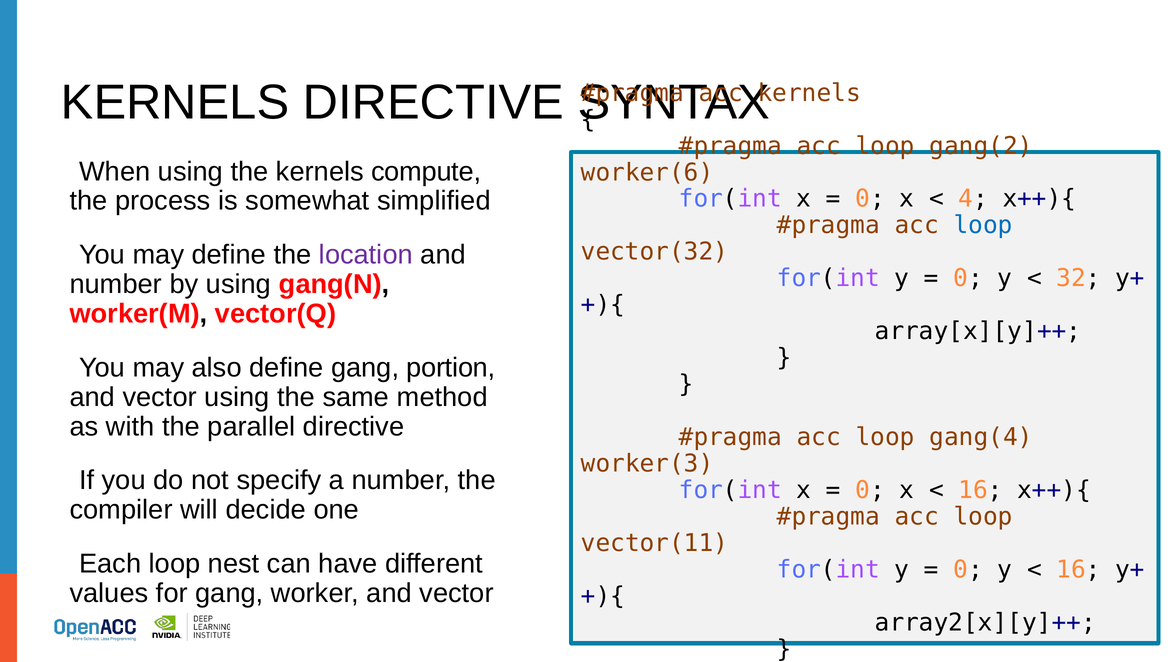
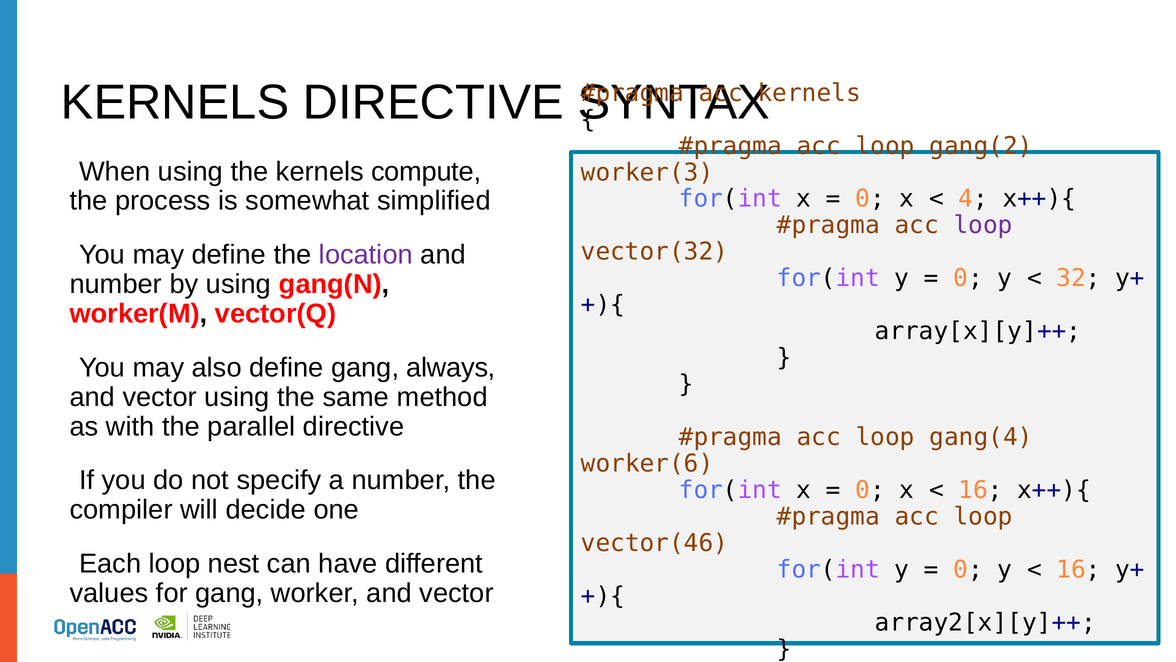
worker(6: worker(6 -> worker(3
loop at (983, 225) colour: blue -> purple
portion: portion -> always
worker(3: worker(3 -> worker(6
vector(11: vector(11 -> vector(46
